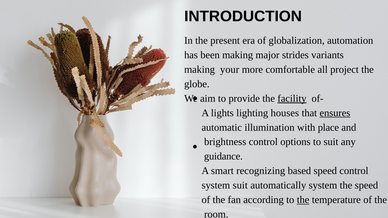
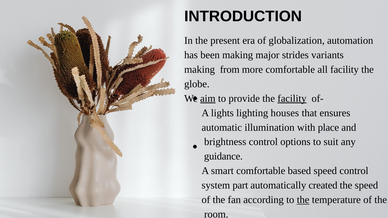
your: your -> from
all project: project -> facility
aim underline: none -> present
ensures underline: present -> none
smart recognizing: recognizing -> comfortable
system suit: suit -> part
automatically system: system -> created
